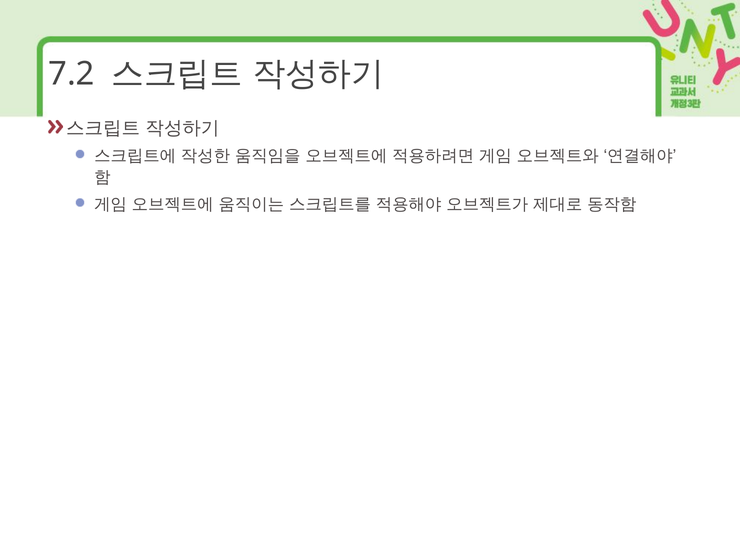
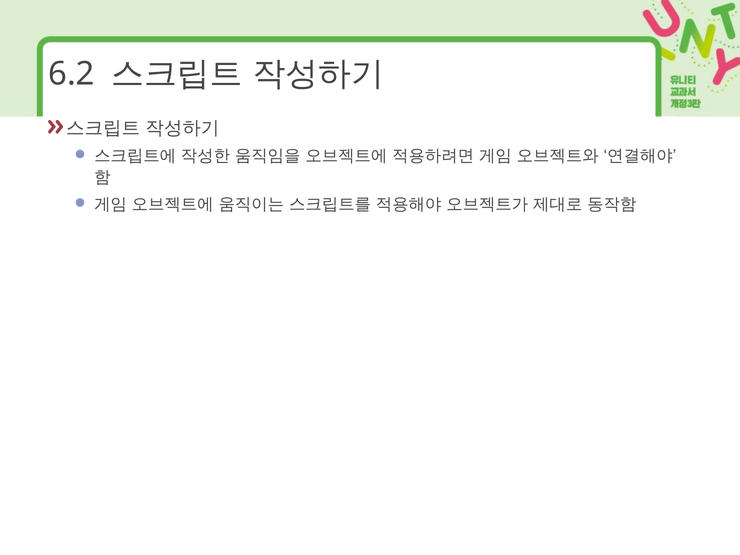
7.2: 7.2 -> 6.2
